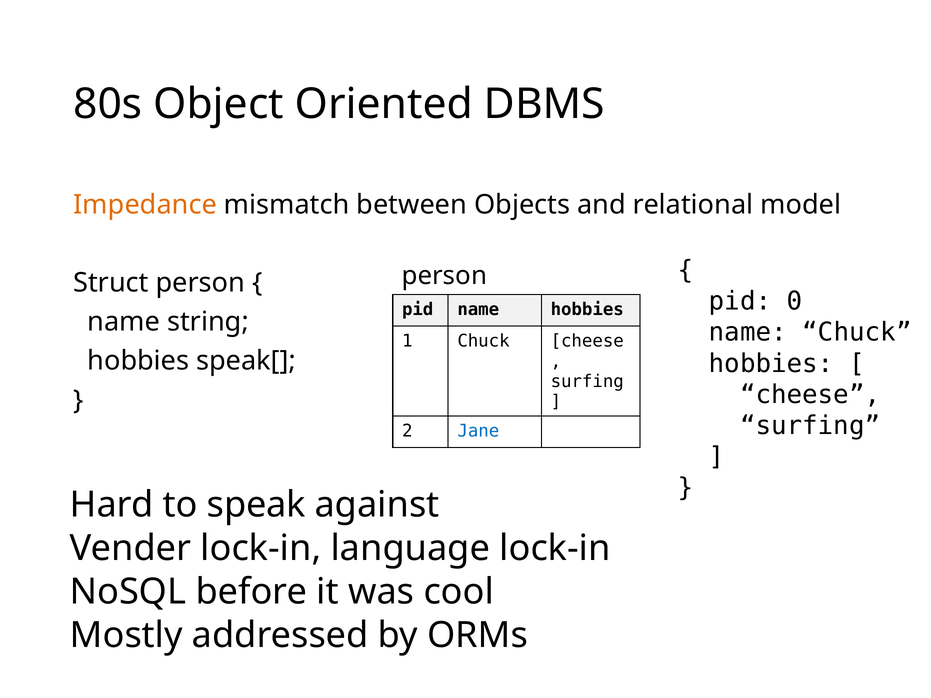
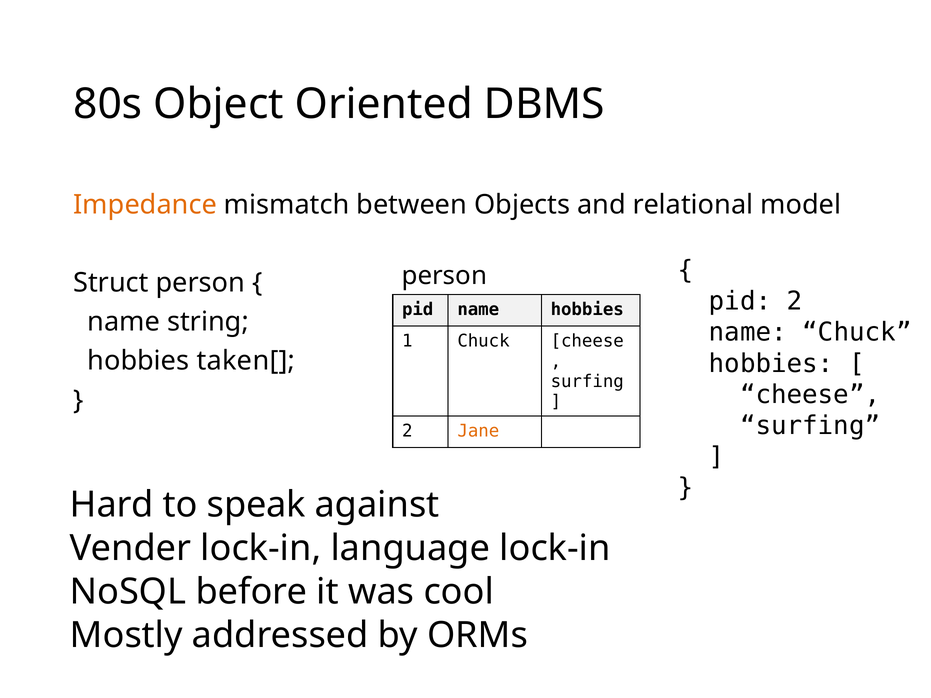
pid 0: 0 -> 2
speak[: speak[ -> taken[
Jane colour: blue -> orange
